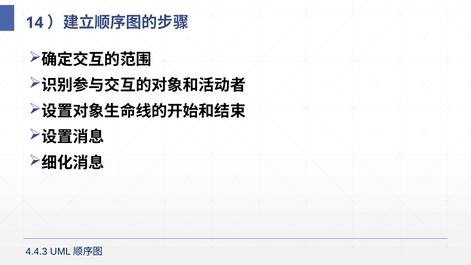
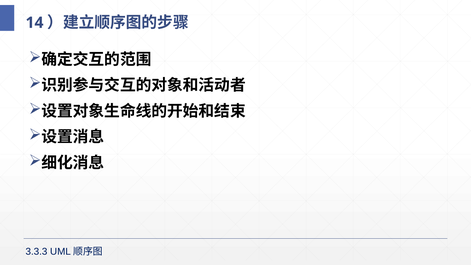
4.4.3: 4.4.3 -> 3.3.3
